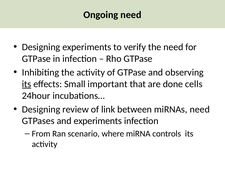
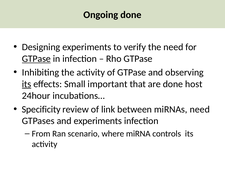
Ongoing need: need -> done
GTPase at (36, 59) underline: none -> present
cells: cells -> host
Designing at (41, 109): Designing -> Specificity
